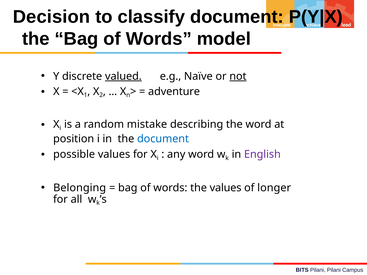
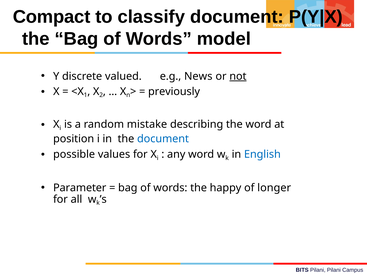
Decision: Decision -> Compact
valued underline: present -> none
Naïve: Naïve -> News
adventure: adventure -> previously
English colour: purple -> blue
Belonging: Belonging -> Parameter
the values: values -> happy
